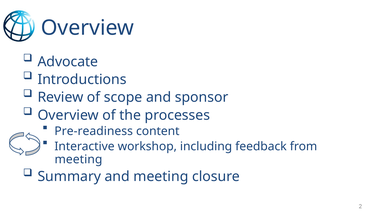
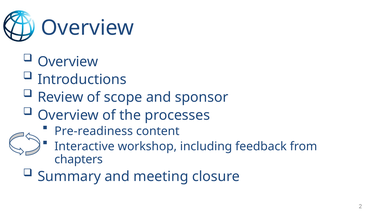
Advocate at (68, 62): Advocate -> Overview
meeting at (78, 160): meeting -> chapters
